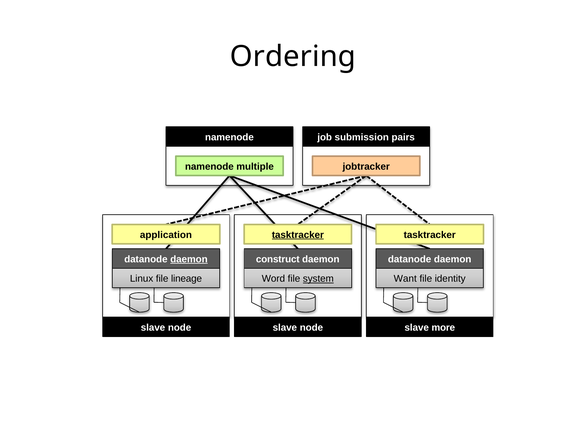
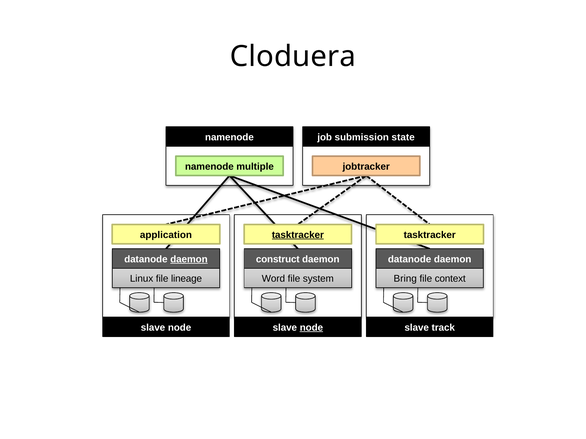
Ordering: Ordering -> Cloduera
pairs: pairs -> state
system underline: present -> none
Want: Want -> Bring
identity: identity -> context
node at (311, 328) underline: none -> present
more: more -> track
